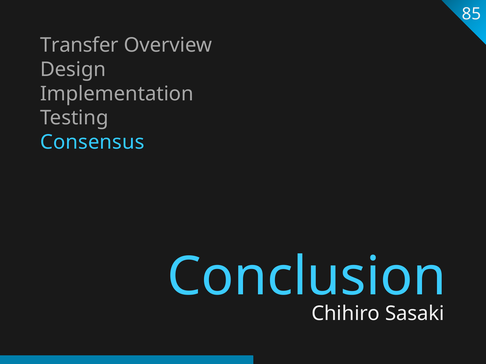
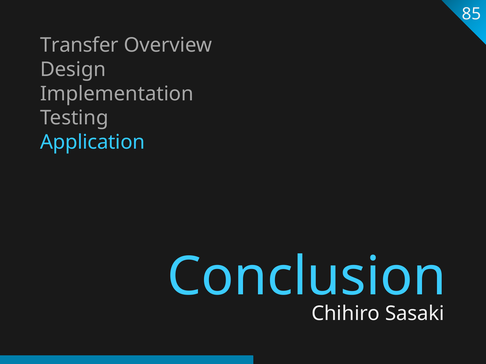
Consensus: Consensus -> Application
